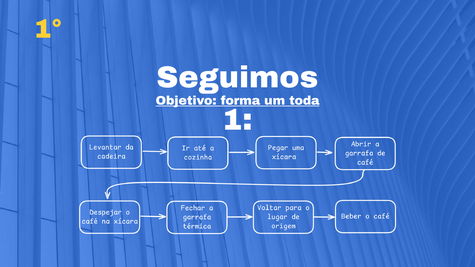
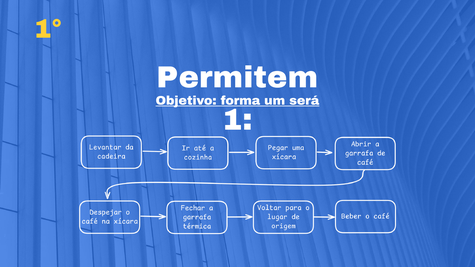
Seguimos: Seguimos -> Permitem
toda: toda -> será
